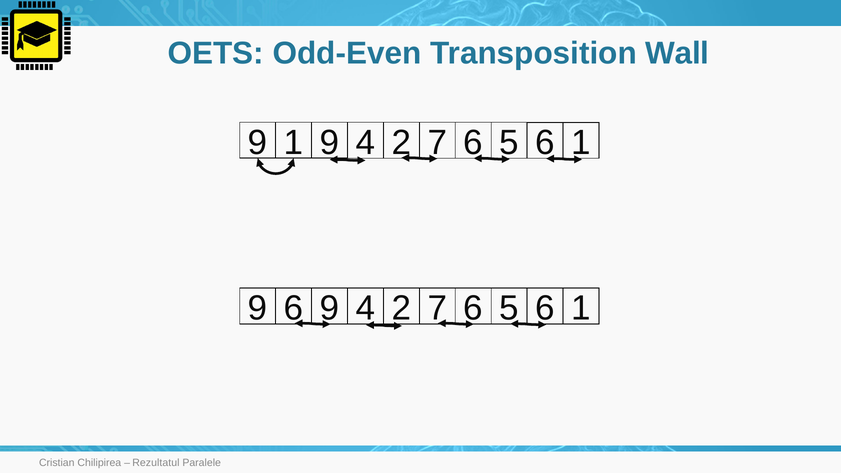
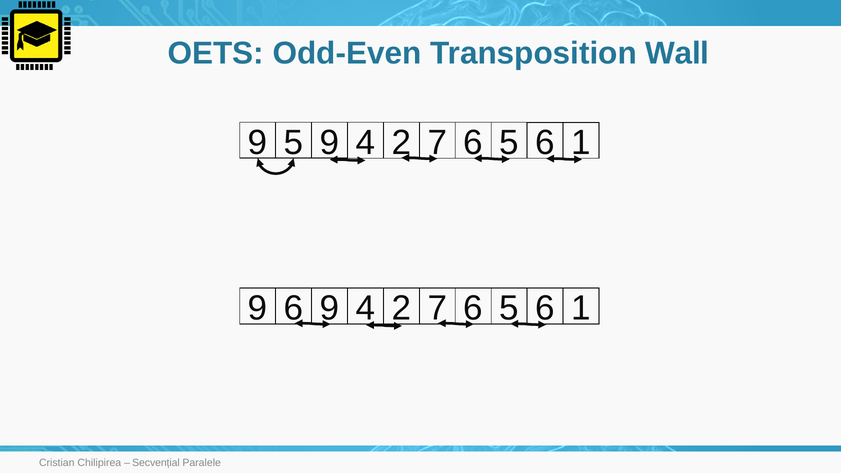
9 1: 1 -> 5
Rezultatul: Rezultatul -> Secvențial
